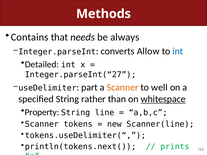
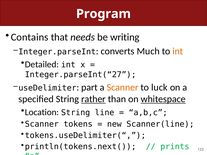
Methods: Methods -> Program
always: always -> writing
Allow: Allow -> Much
int at (178, 51) colour: blue -> orange
well: well -> luck
rather underline: none -> present
Property: Property -> Location
